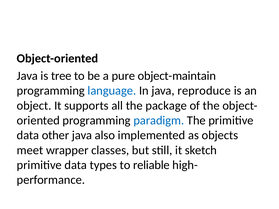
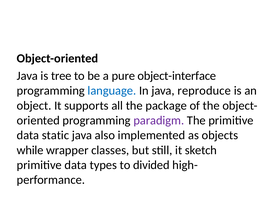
object-maintain: object-maintain -> object-interface
paradigm colour: blue -> purple
other: other -> static
meet: meet -> while
reliable: reliable -> divided
